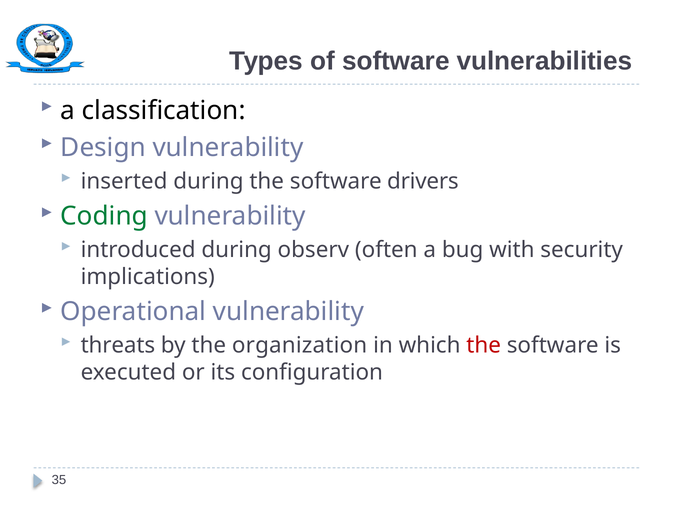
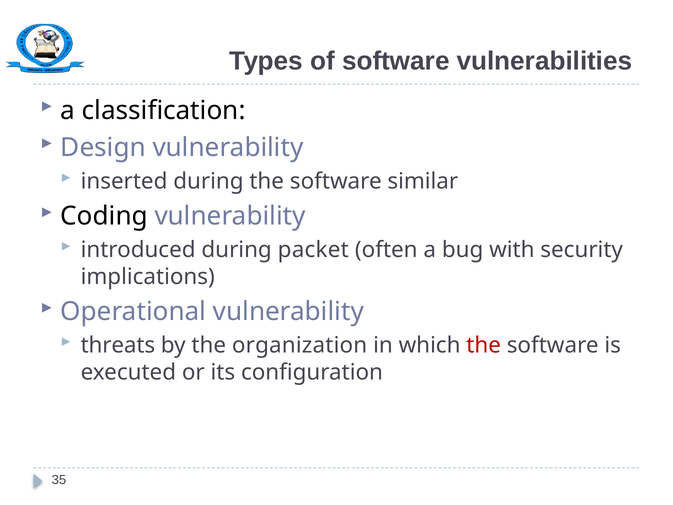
drivers: drivers -> similar
Coding colour: green -> black
observ: observ -> packet
